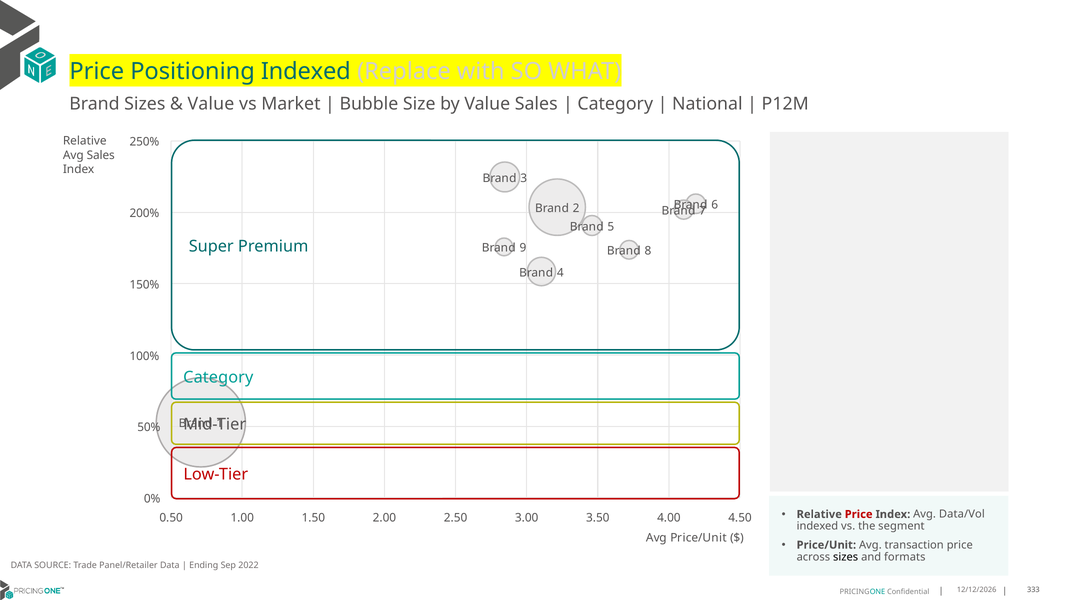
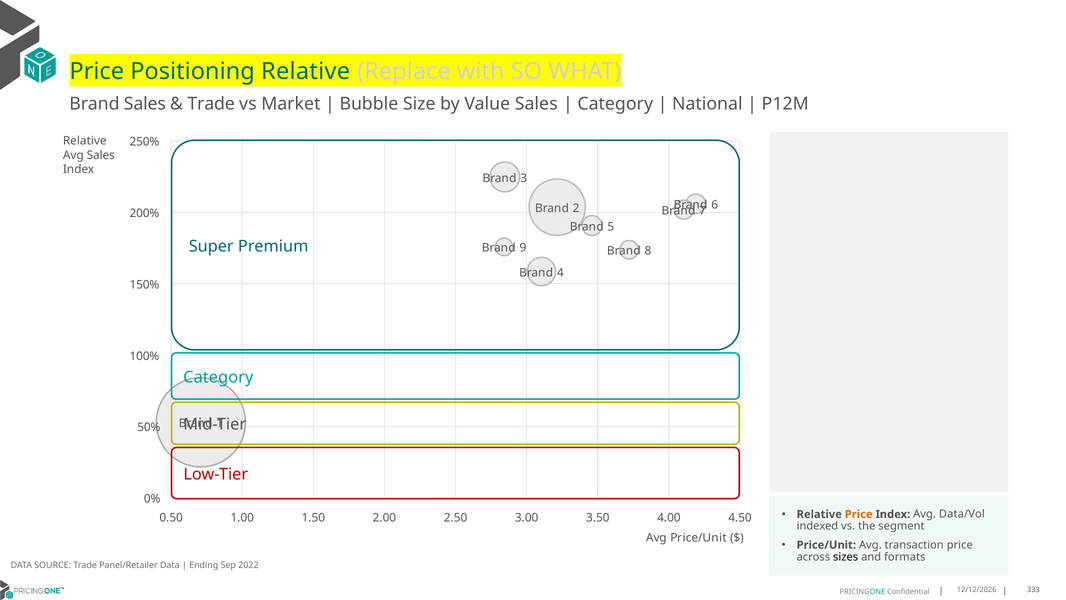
Positioning Indexed: Indexed -> Relative
Brand Sizes: Sizes -> Sales
Value at (211, 104): Value -> Trade
Price at (859, 514) colour: red -> orange
